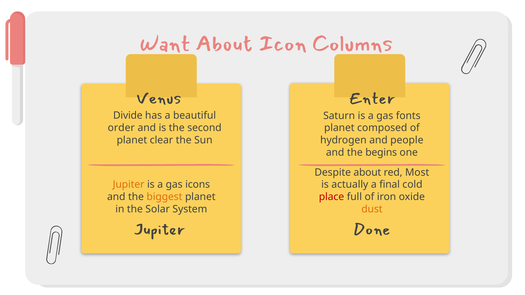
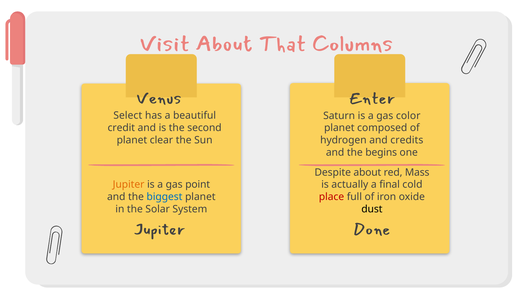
Want: Want -> Visit
Icon: Icon -> That
Divide: Divide -> Select
fonts: fonts -> color
order: order -> credit
people: people -> credits
Most: Most -> Mass
icons: icons -> point
biggest colour: orange -> blue
dust colour: orange -> black
